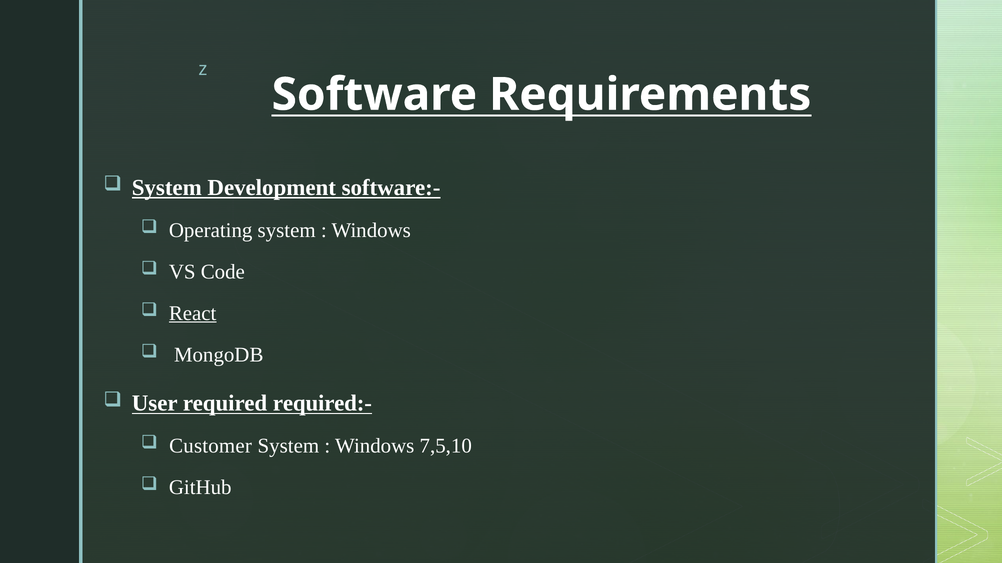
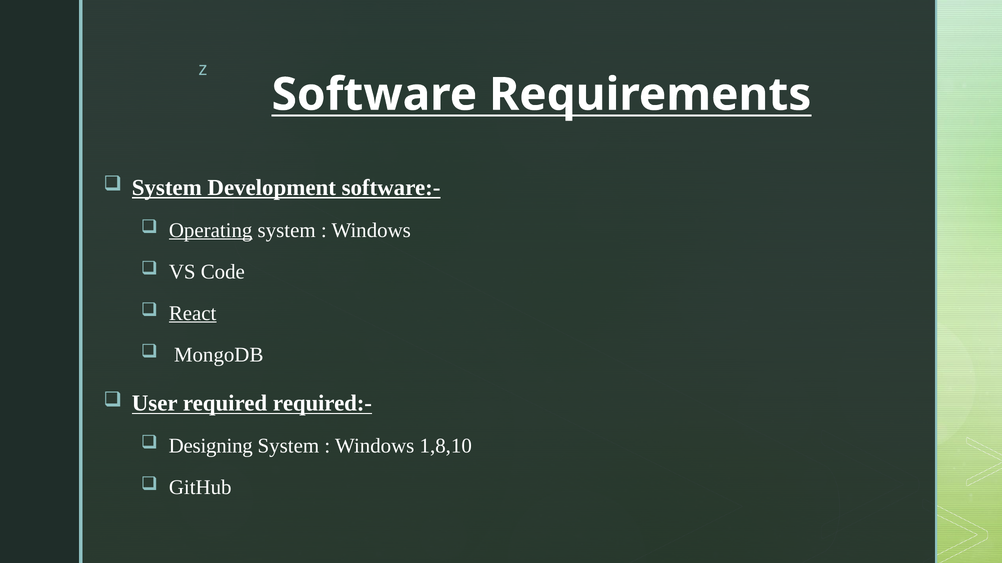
Operating underline: none -> present
Customer: Customer -> Designing
7,5,10: 7,5,10 -> 1,8,10
